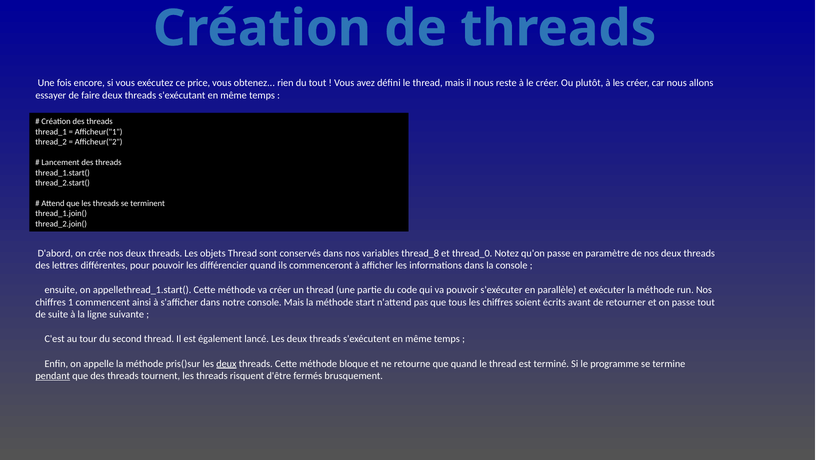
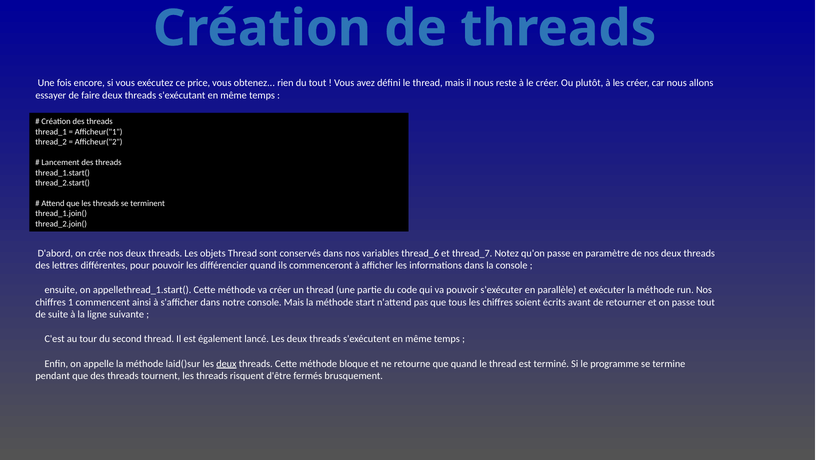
thread_8: thread_8 -> thread_6
thread_0: thread_0 -> thread_7
pris()sur: pris()sur -> laid()sur
pendant underline: present -> none
